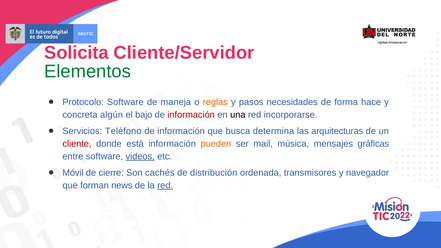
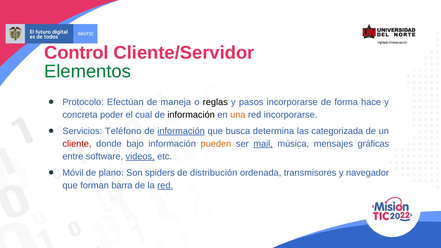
Solicita: Solicita -> Control
Protocolo Software: Software -> Efectúan
reglas colour: orange -> black
pasos necesidades: necesidades -> incorporarse
algún: algún -> poder
bajo: bajo -> cual
información at (191, 115) colour: red -> black
una colour: black -> orange
información at (181, 131) underline: none -> present
arquitecturas: arquitecturas -> categorizada
está: está -> bajo
mail underline: none -> present
cierre: cierre -> plano
cachés: cachés -> spiders
news: news -> barra
